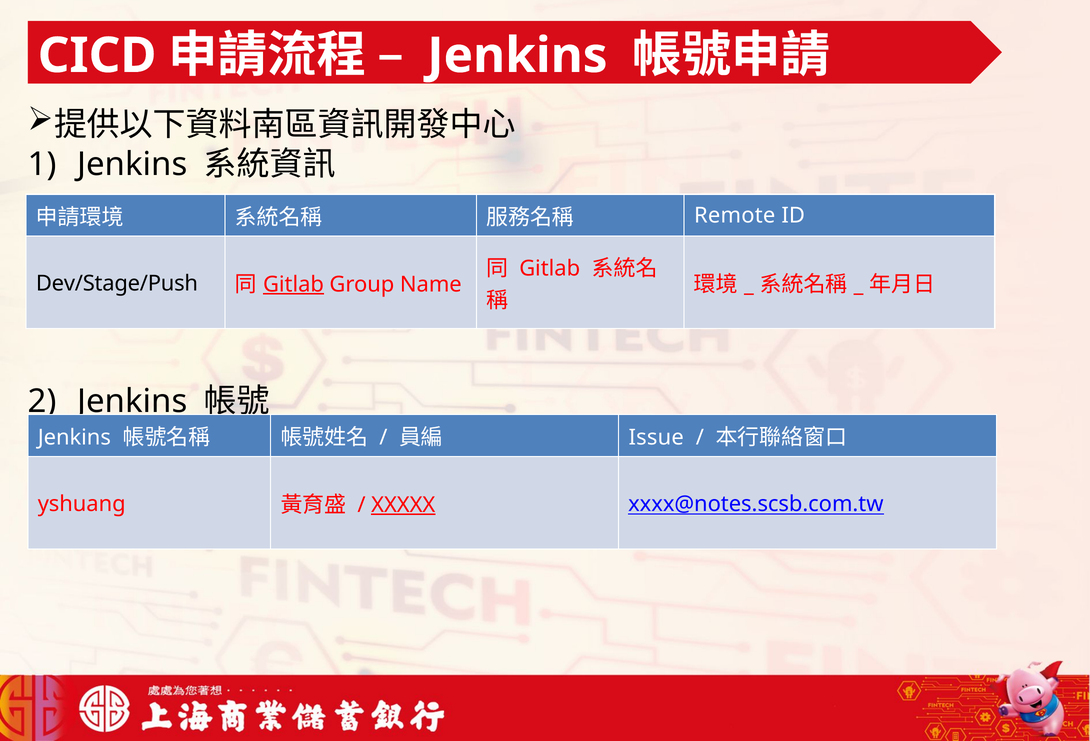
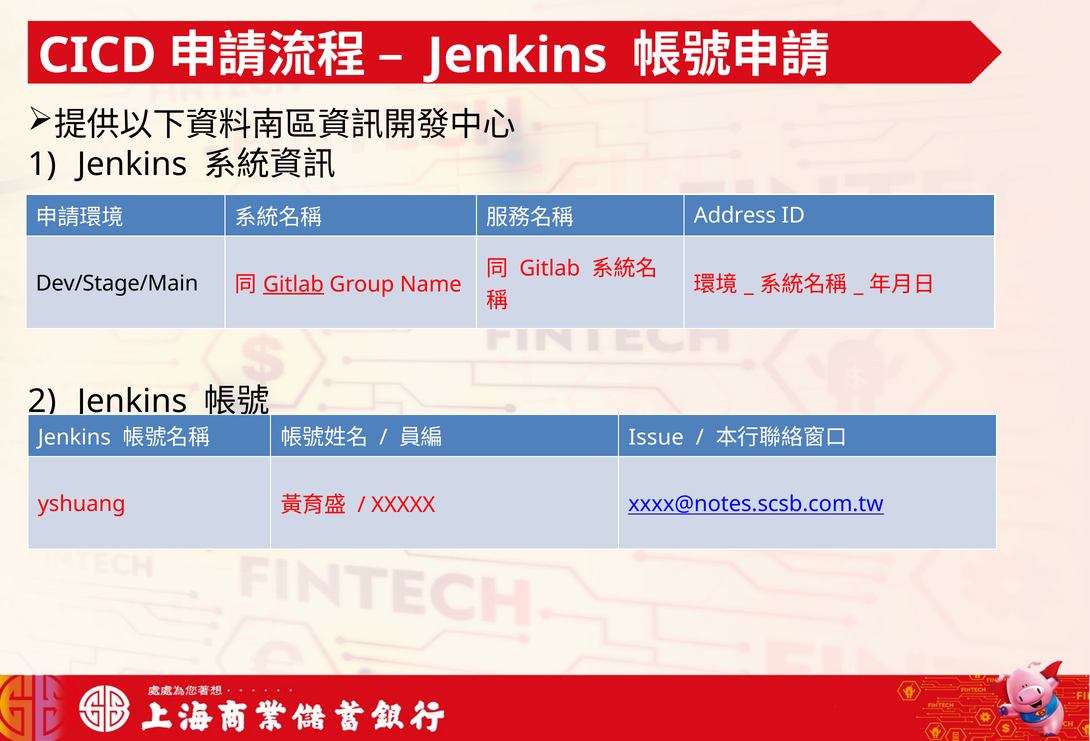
Remote: Remote -> Address
Dev/Stage/Push: Dev/Stage/Push -> Dev/Stage/Main
XXXXX underline: present -> none
